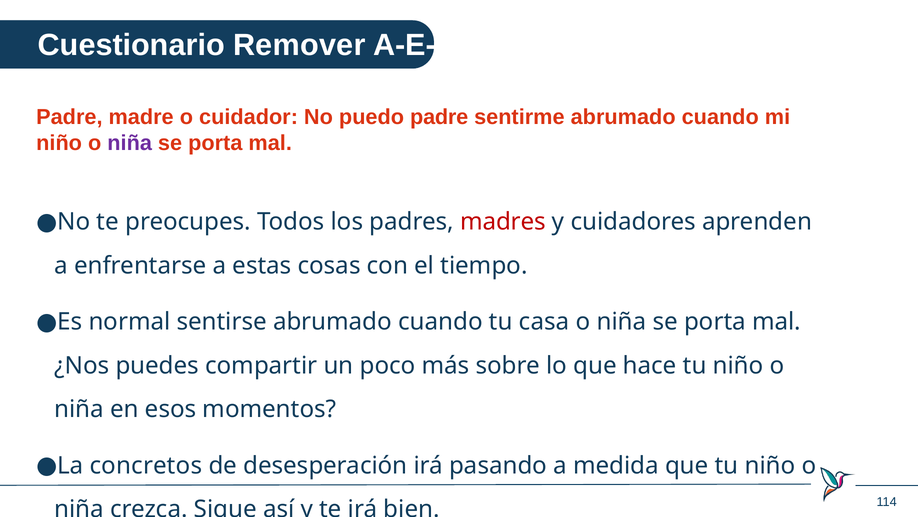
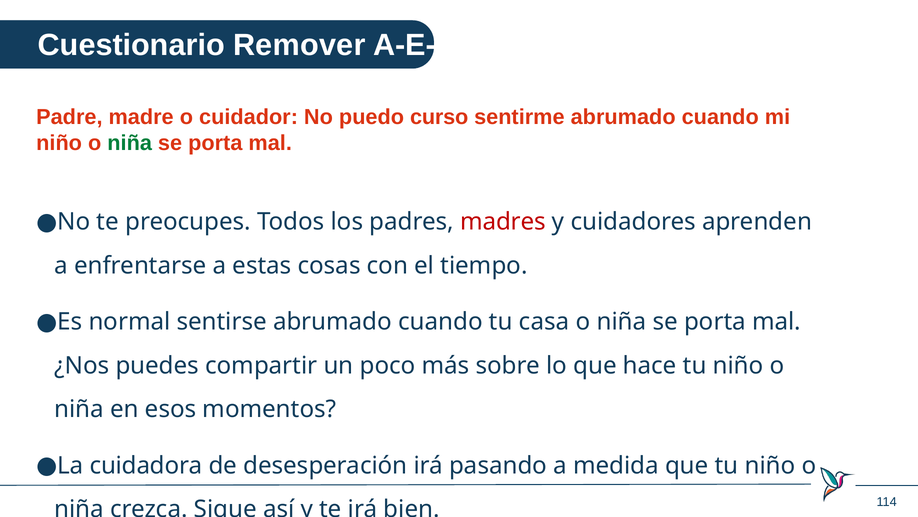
puedo padre: padre -> curso
niña at (130, 143) colour: purple -> green
concretos: concretos -> cuidadora
